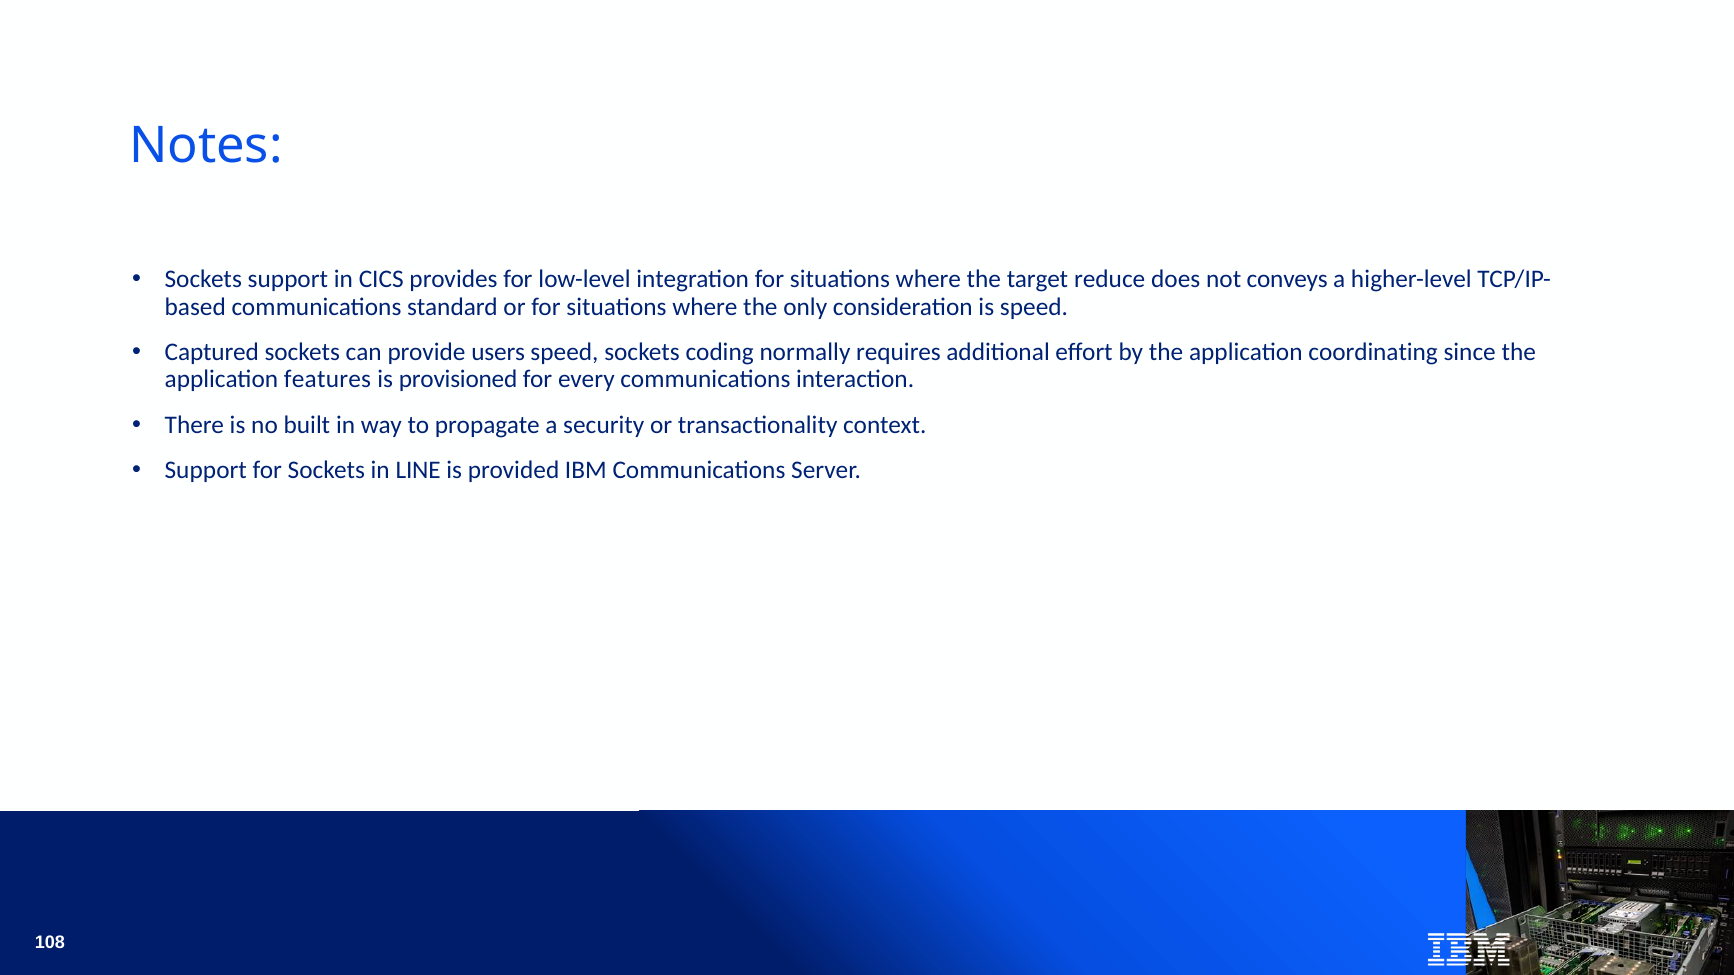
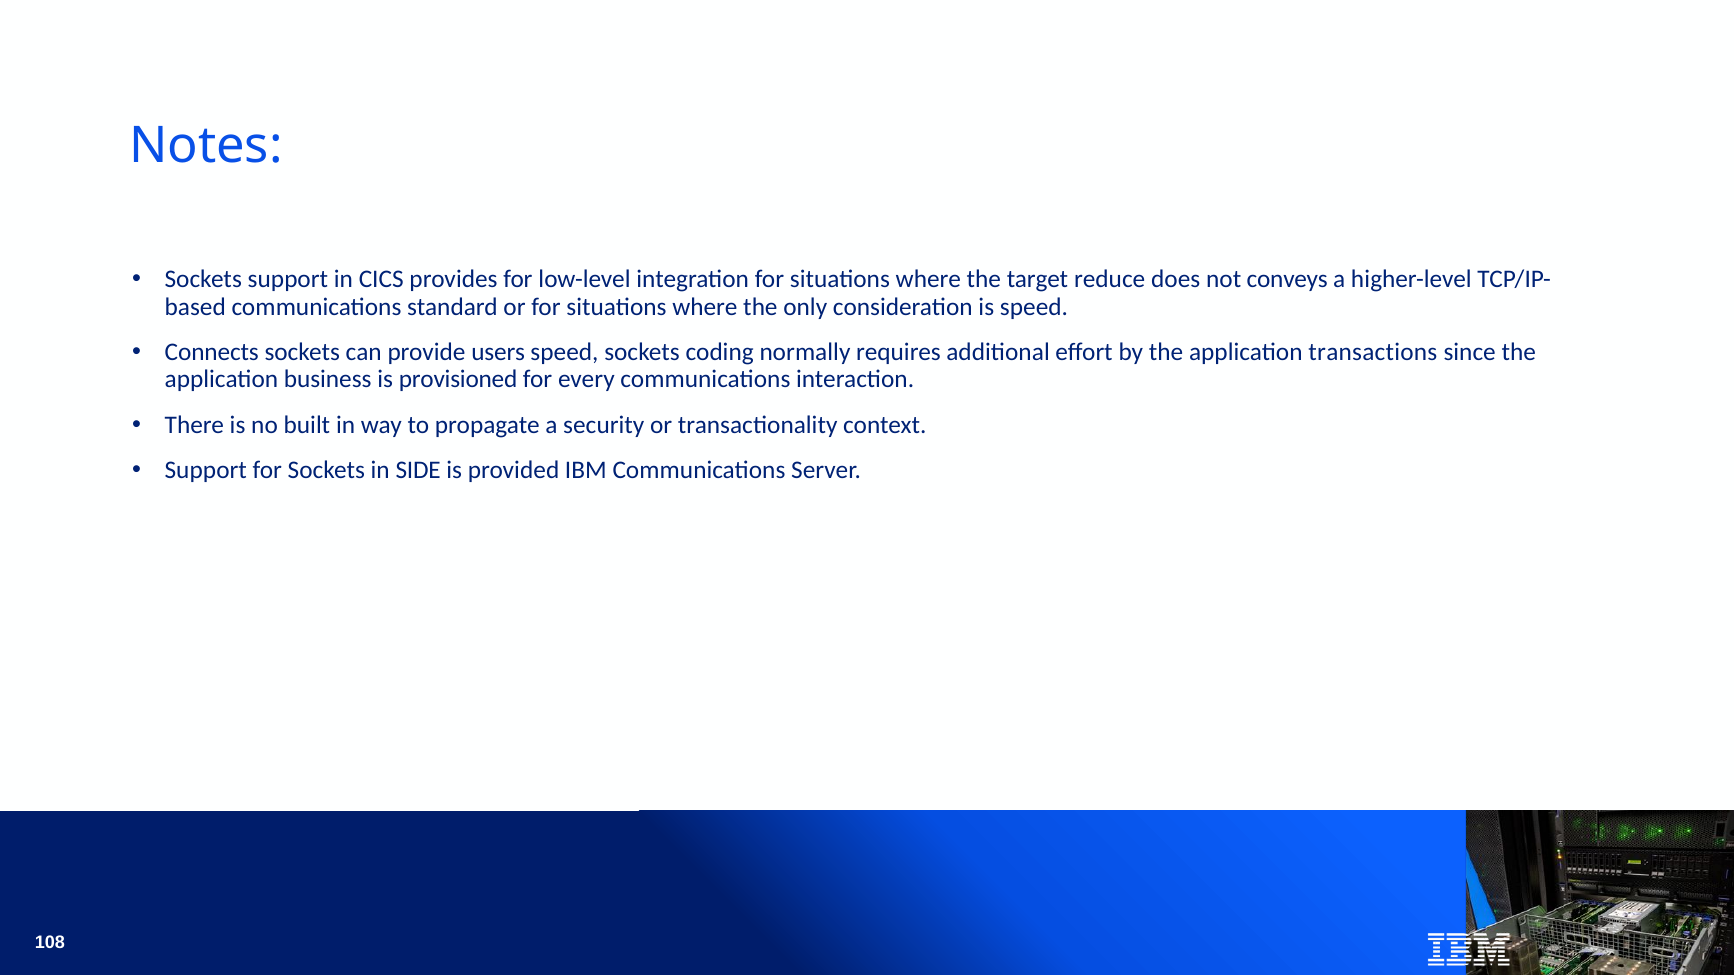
Captured: Captured -> Connects
coordinating: coordinating -> transactions
features: features -> business
LINE: LINE -> SIDE
